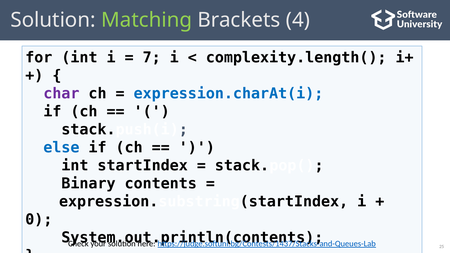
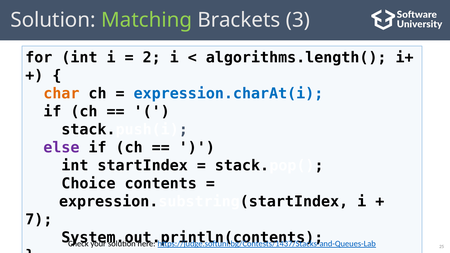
4: 4 -> 3
7: 7 -> 2
complexity.length(: complexity.length( -> algorithms.length(
char colour: purple -> orange
else colour: blue -> purple
Binary: Binary -> Choice
0: 0 -> 7
